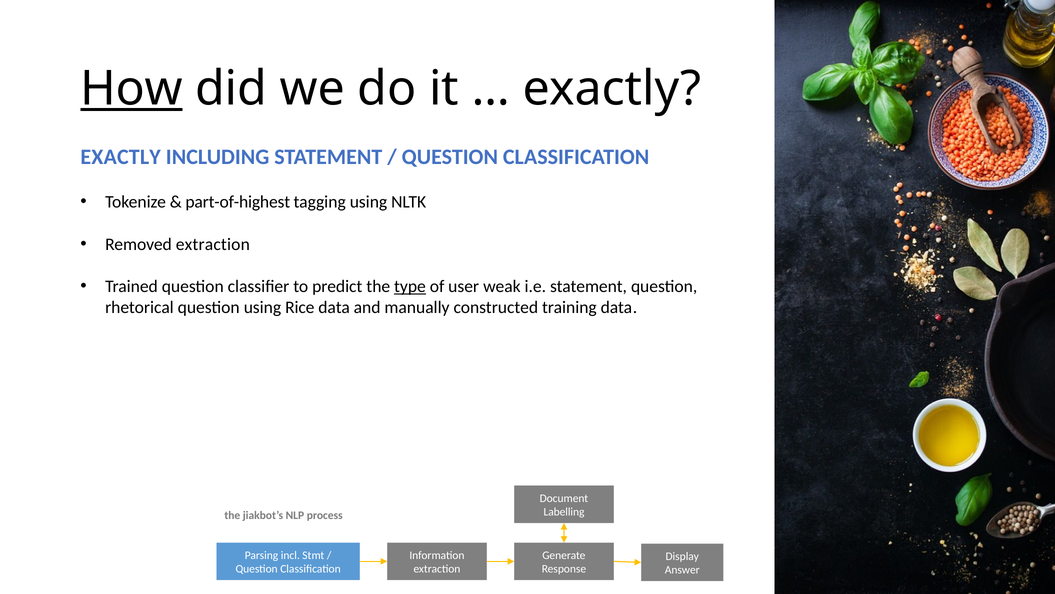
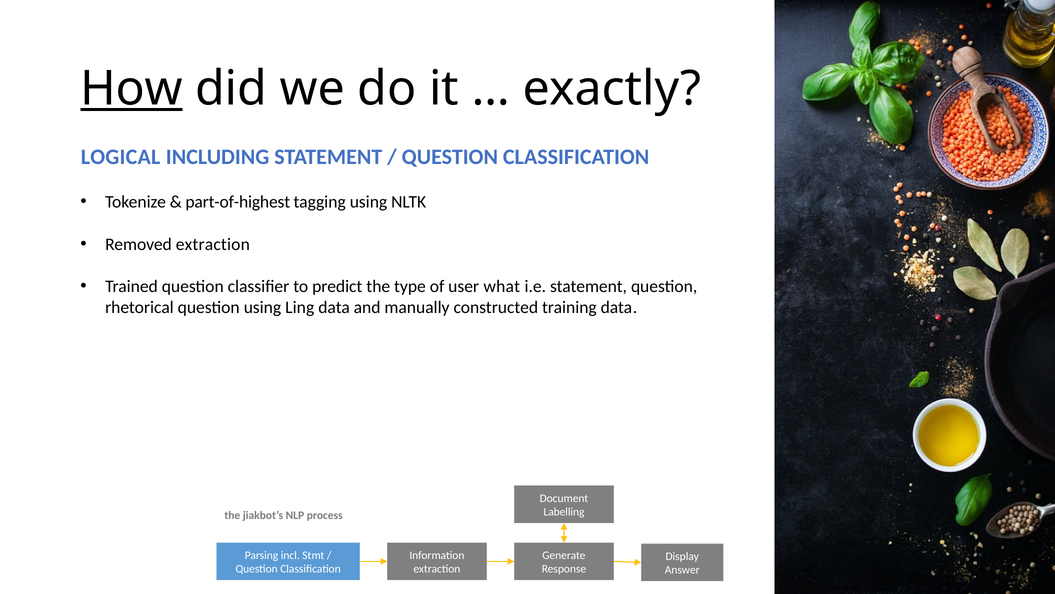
EXACTLY at (121, 157): EXACTLY -> LOGICAL
type underline: present -> none
weak: weak -> what
Rice: Rice -> Ling
